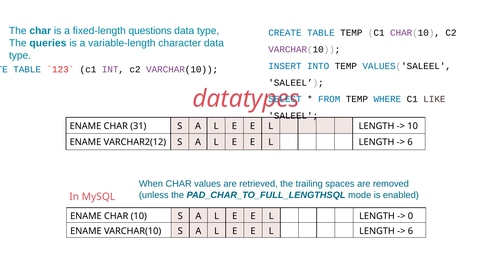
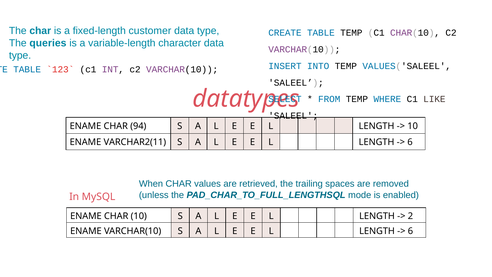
questions: questions -> customer
31: 31 -> 94
VARCHAR2(12: VARCHAR2(12 -> VARCHAR2(11
0: 0 -> 2
